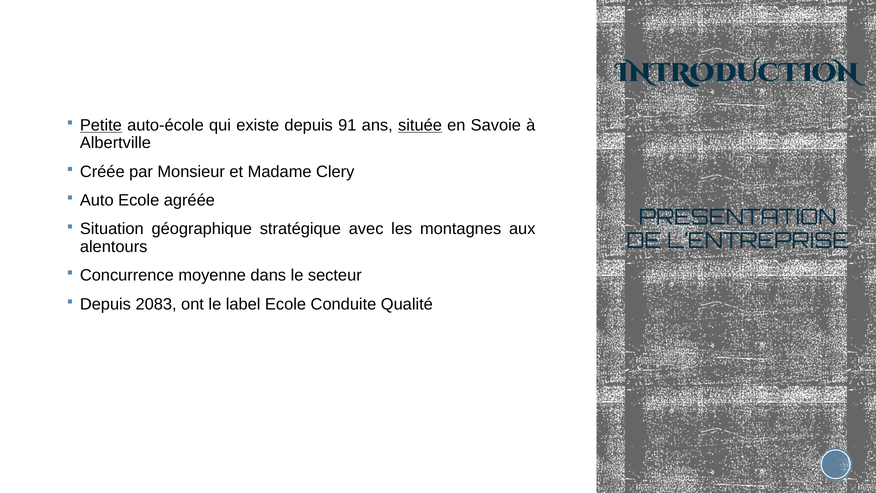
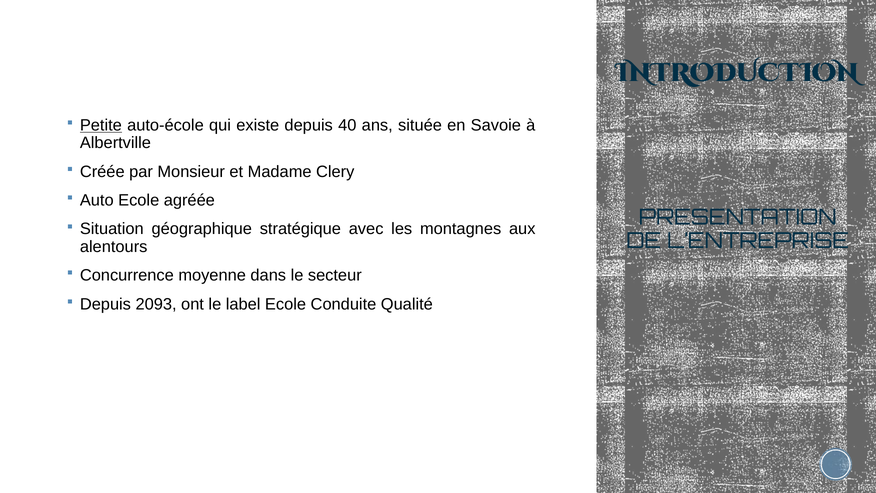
91: 91 -> 40
située underline: present -> none
2083: 2083 -> 2093
